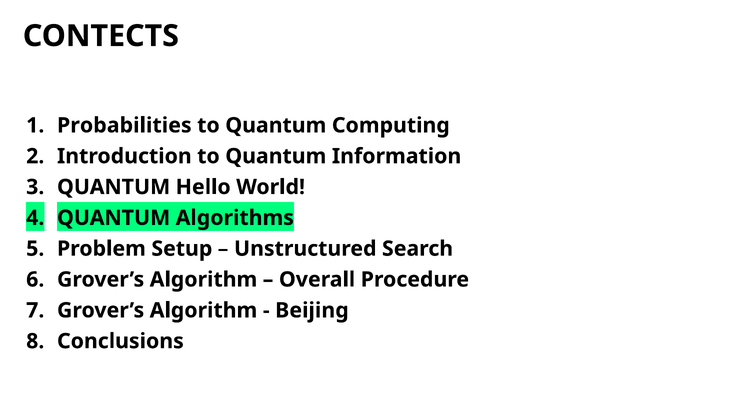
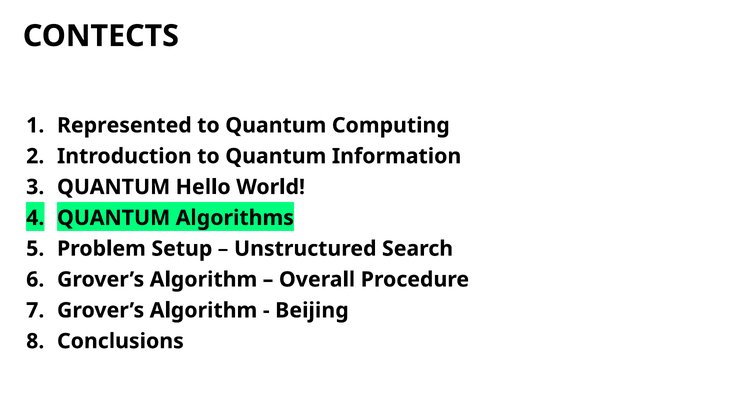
Probabilities: Probabilities -> Represented
